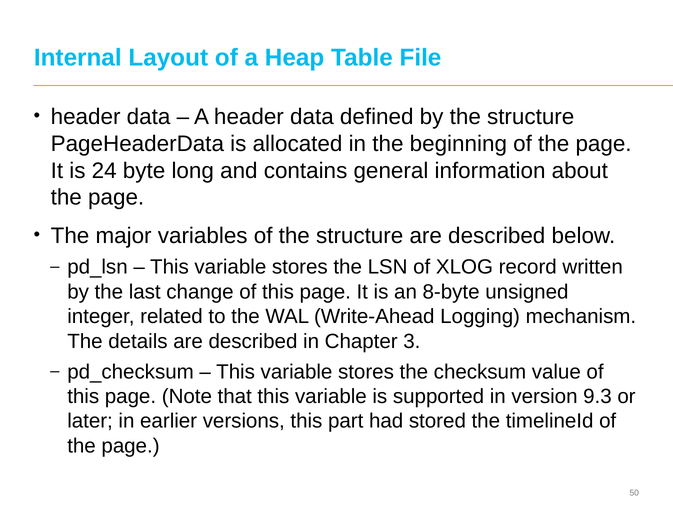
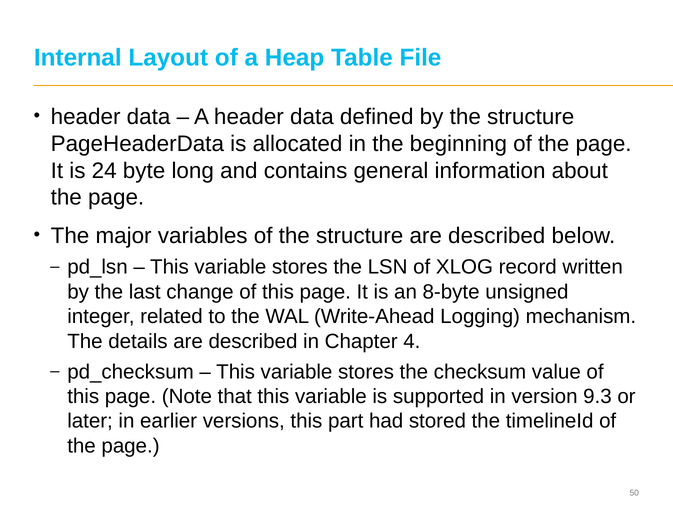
3: 3 -> 4
